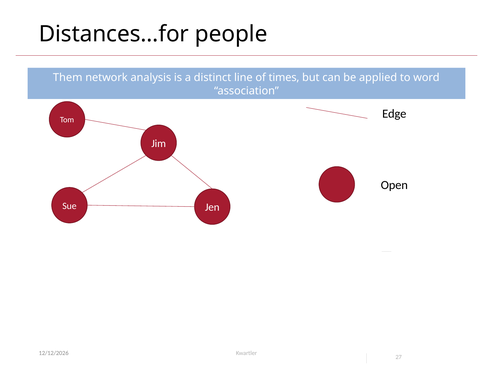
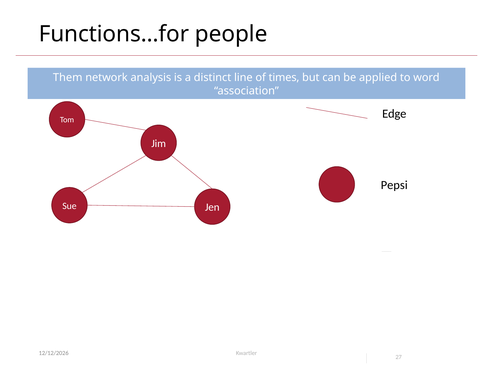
Distances…for: Distances…for -> Functions…for
Open: Open -> Pepsi
